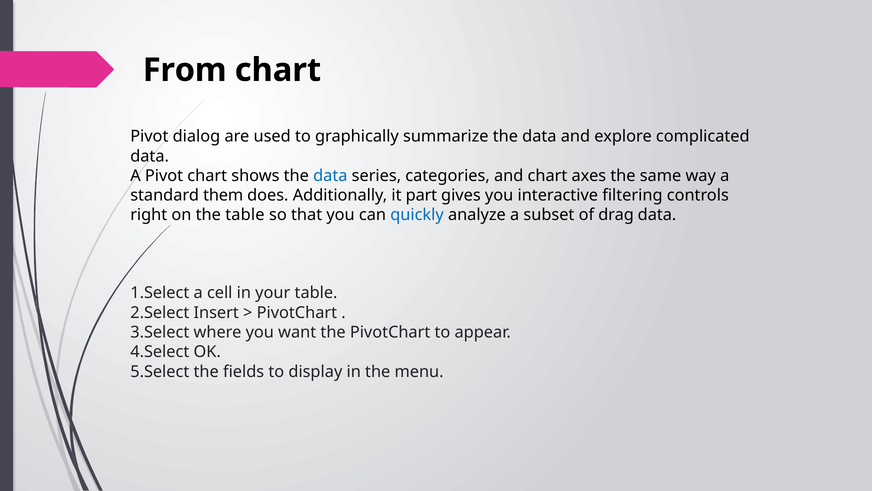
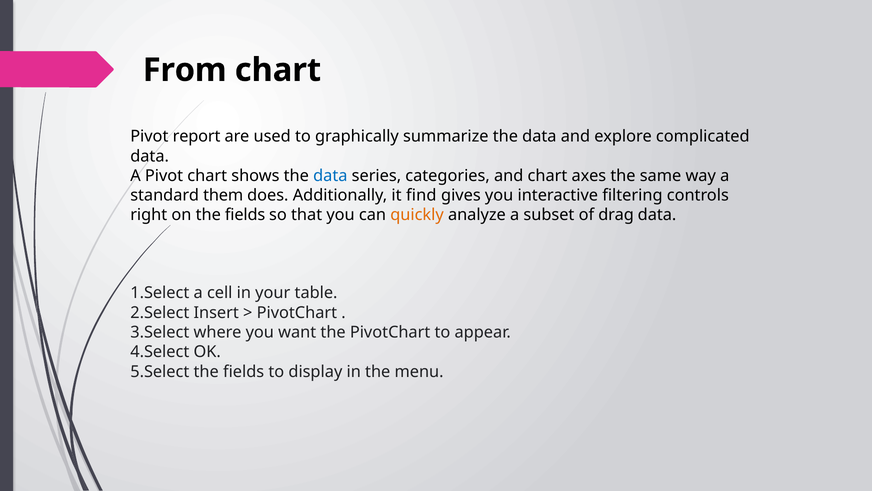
dialog: dialog -> report
part: part -> find
on the table: table -> fields
quickly colour: blue -> orange
